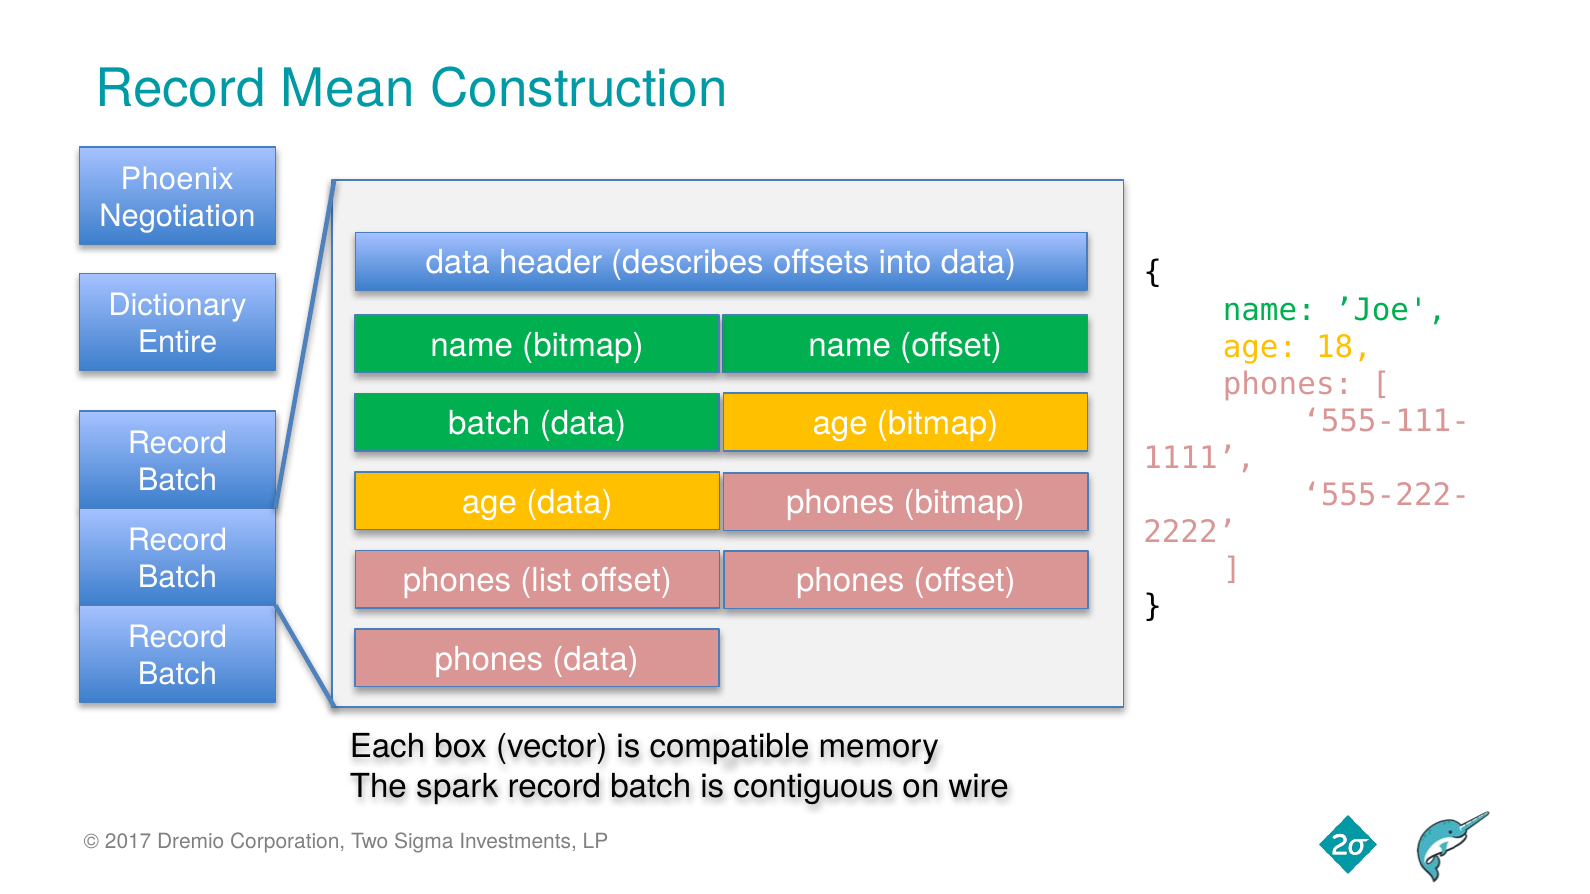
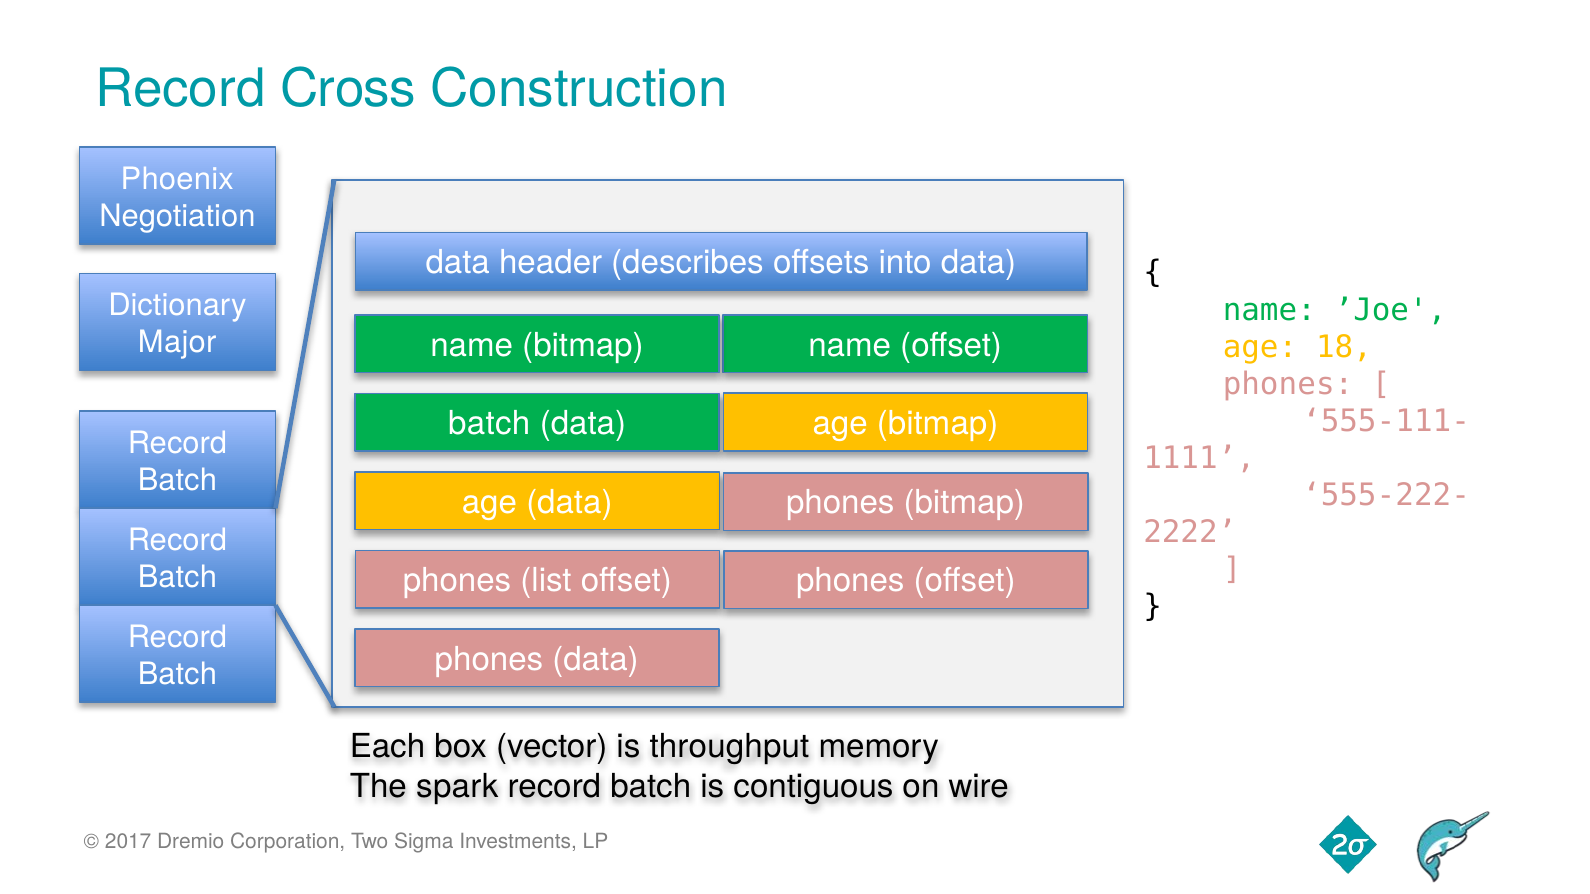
Mean: Mean -> Cross
Entire: Entire -> Major
compatible: compatible -> throughput
